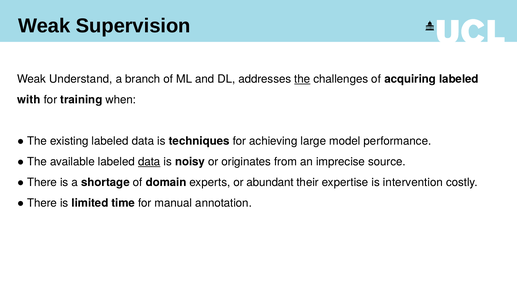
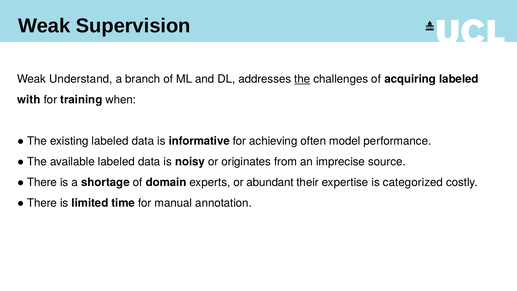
techniques: techniques -> informative
large: large -> often
data at (149, 162) underline: present -> none
intervention: intervention -> categorized
